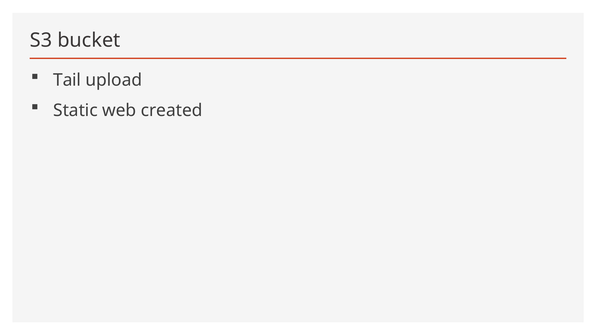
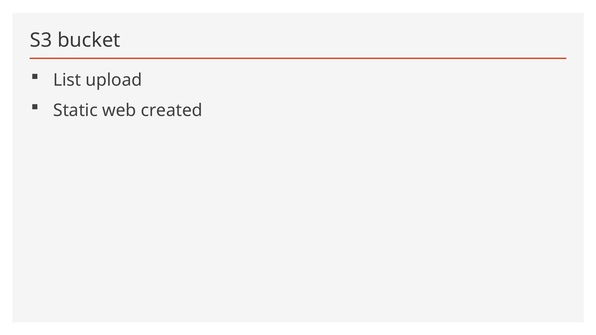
Tail: Tail -> List
